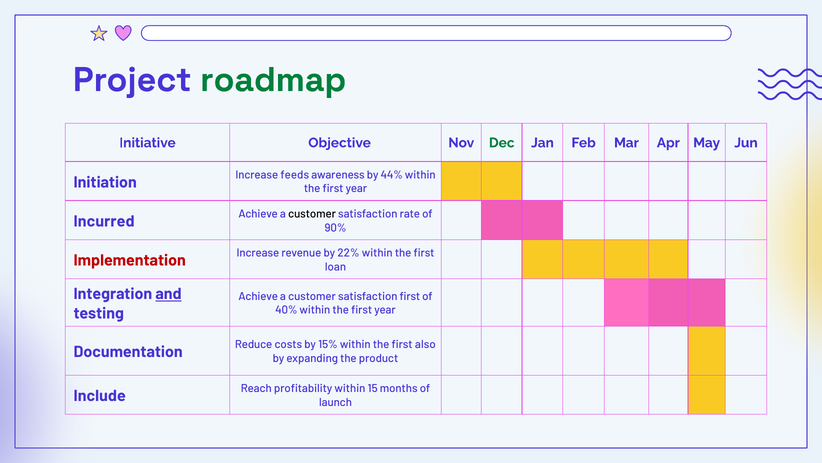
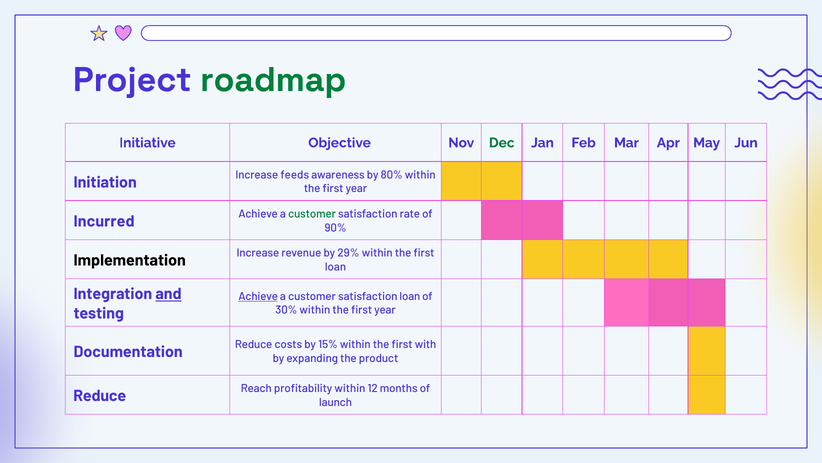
44%: 44% -> 80%
customer at (312, 214) colour: black -> green
Implementation colour: red -> black
22%: 22% -> 29%
Achieve at (258, 296) underline: none -> present
satisfaction first: first -> loan
40%: 40% -> 30%
also: also -> with
Include at (100, 395): Include -> Reduce
15: 15 -> 12
